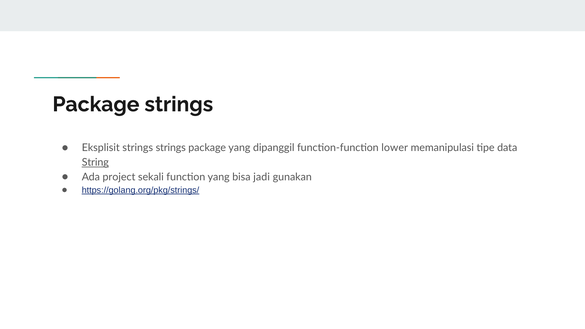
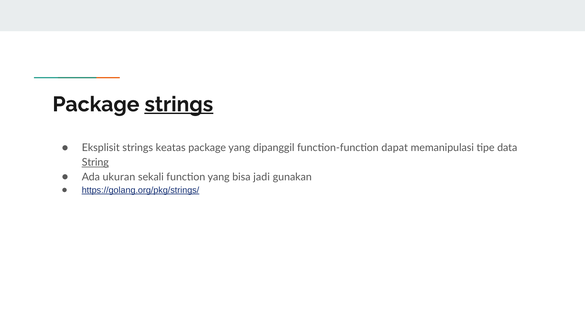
strings at (179, 104) underline: none -> present
strings strings: strings -> keatas
lower: lower -> dapat
project: project -> ukuran
